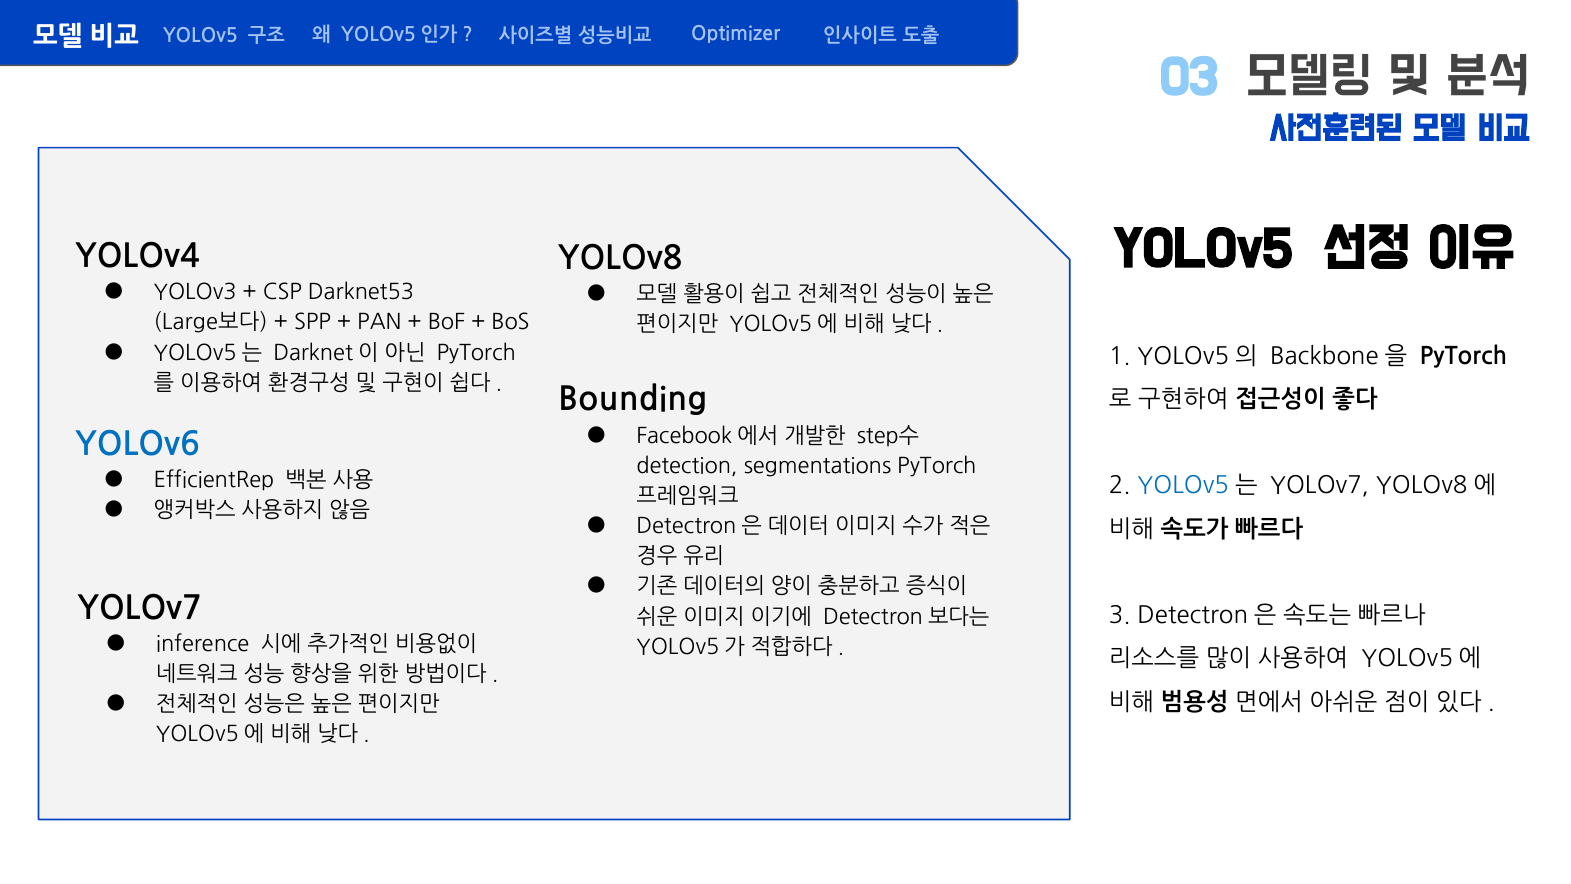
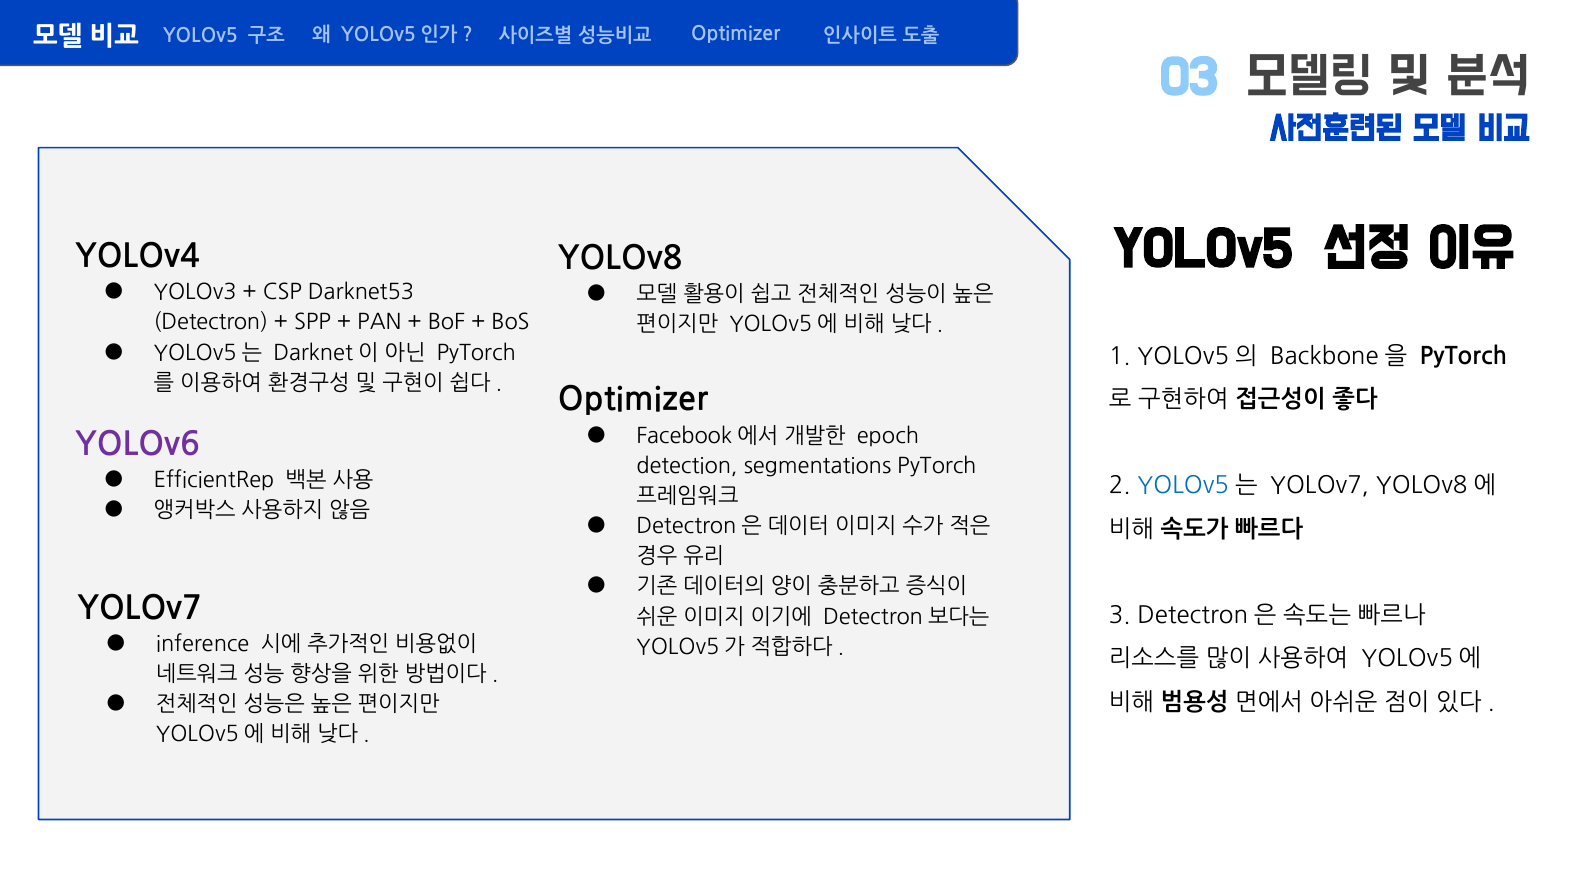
Large보다: Large보다 -> Detectron
Bounding at (633, 400): Bounding -> Optimizer
step수: step수 -> epoch
YOLOv6 colour: blue -> purple
